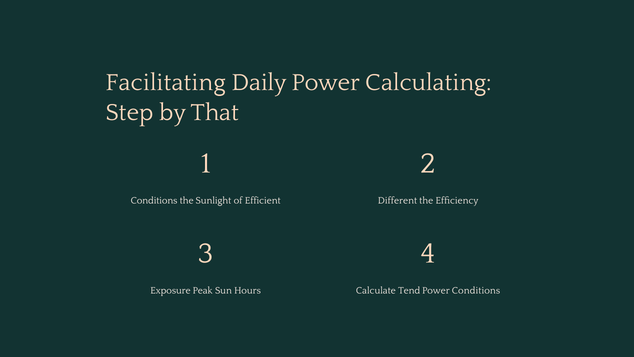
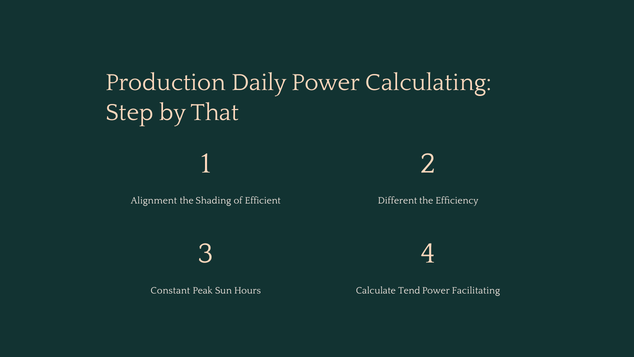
Facilitating: Facilitating -> Production
Conditions at (154, 200): Conditions -> Alignment
Sunlight: Sunlight -> Shading
Exposure: Exposure -> Constant
Power Conditions: Conditions -> Facilitating
